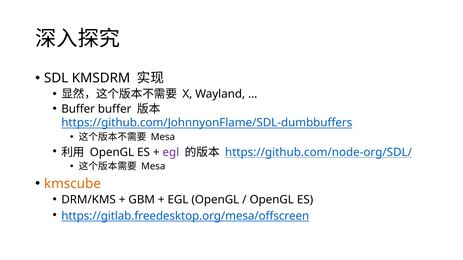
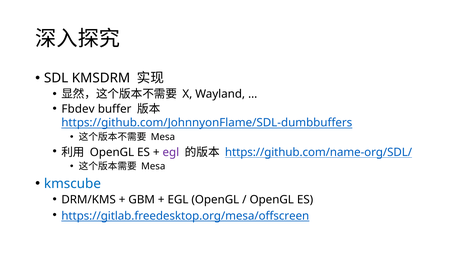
Buffer at (78, 109): Buffer -> Fbdev
https://github.com/node-org/SDL/: https://github.com/node-org/SDL/ -> https://github.com/name-org/SDL/
kmscube colour: orange -> blue
